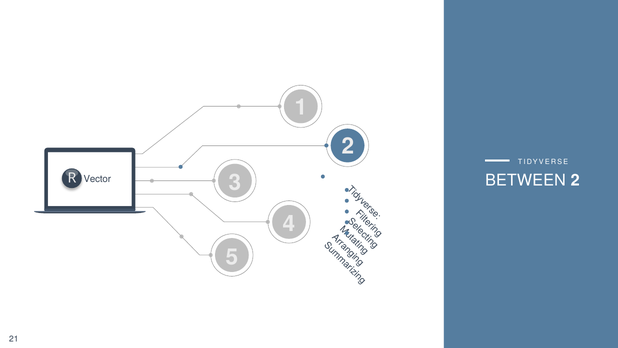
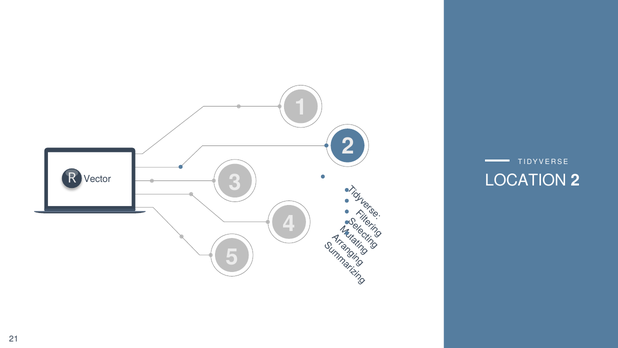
BETWEEN: BETWEEN -> LOCATION
